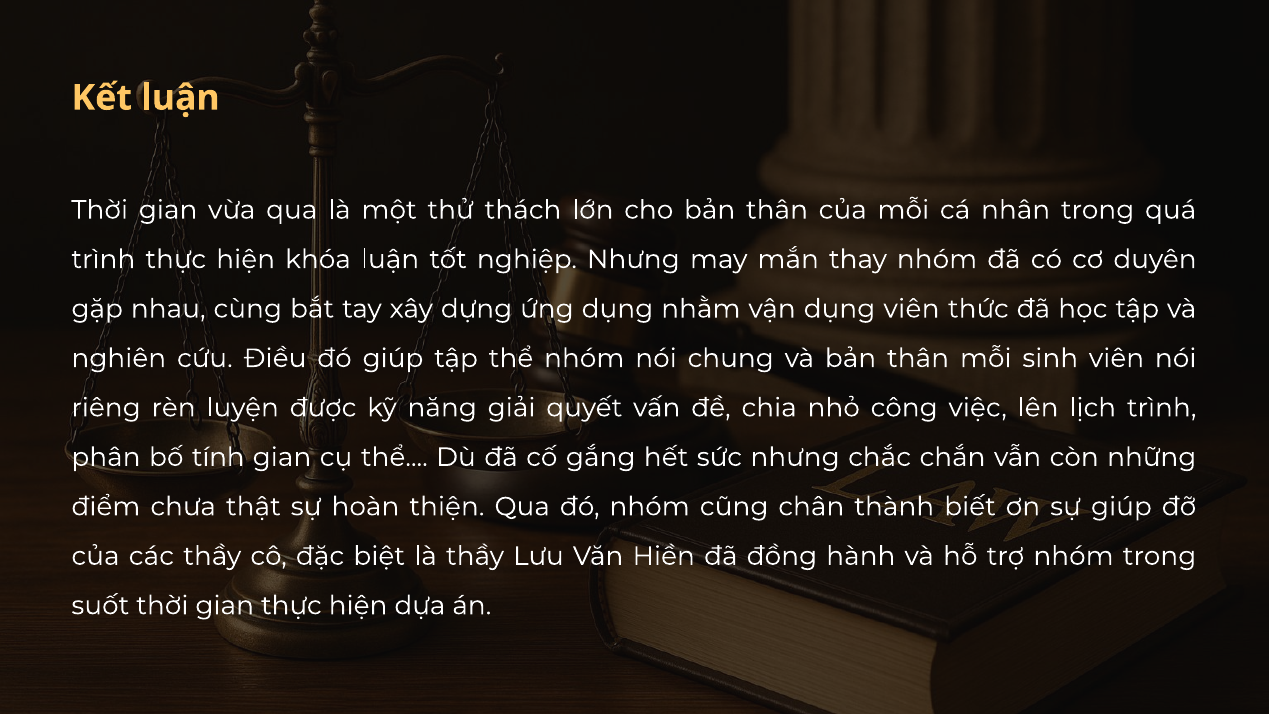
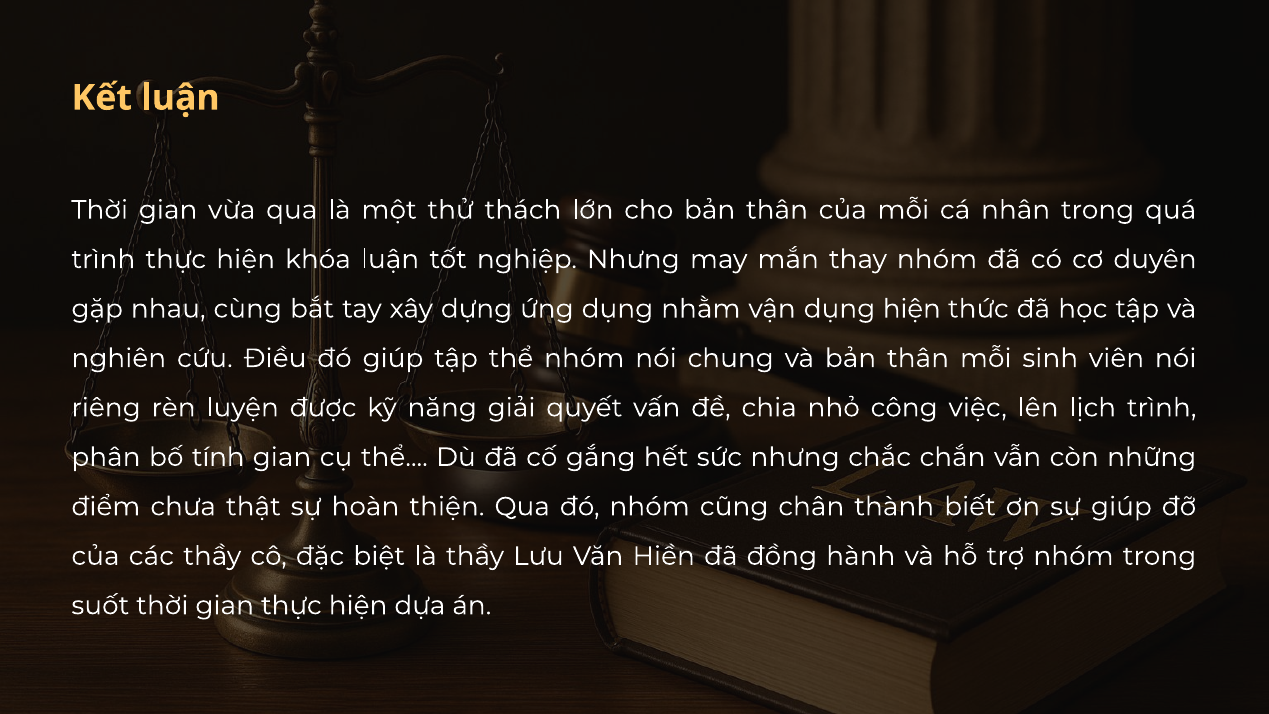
dụng viên: viên -> hiện
